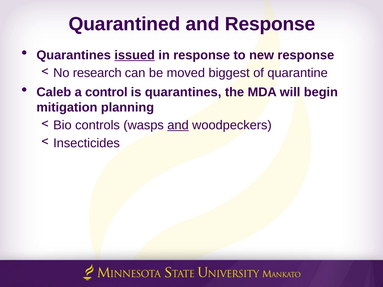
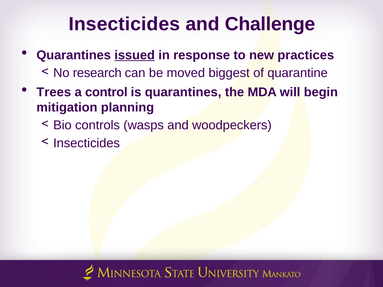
Quarantined at (124, 24): Quarantined -> Insecticides
and Response: Response -> Challenge
new response: response -> practices
Caleb: Caleb -> Trees
and at (178, 125) underline: present -> none
